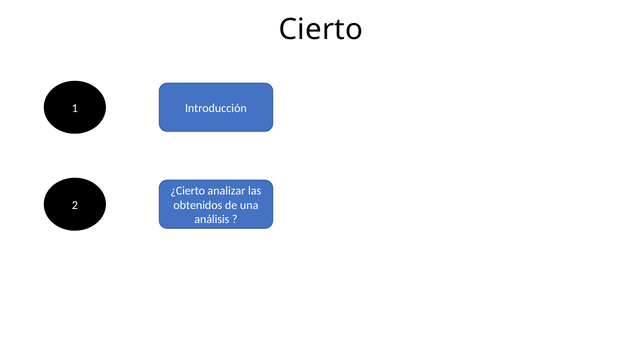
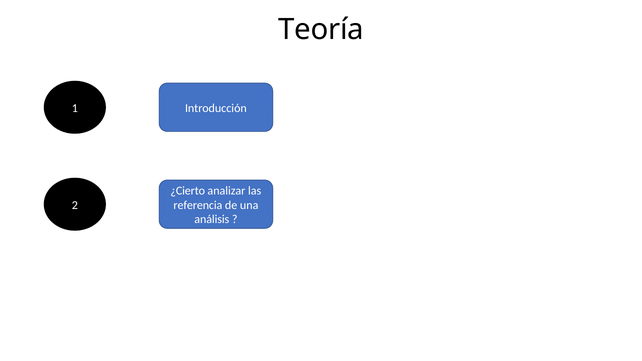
Cierto: Cierto -> Teoría
obtenidos: obtenidos -> referencia
